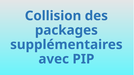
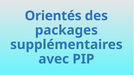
Collision: Collision -> Orientés
